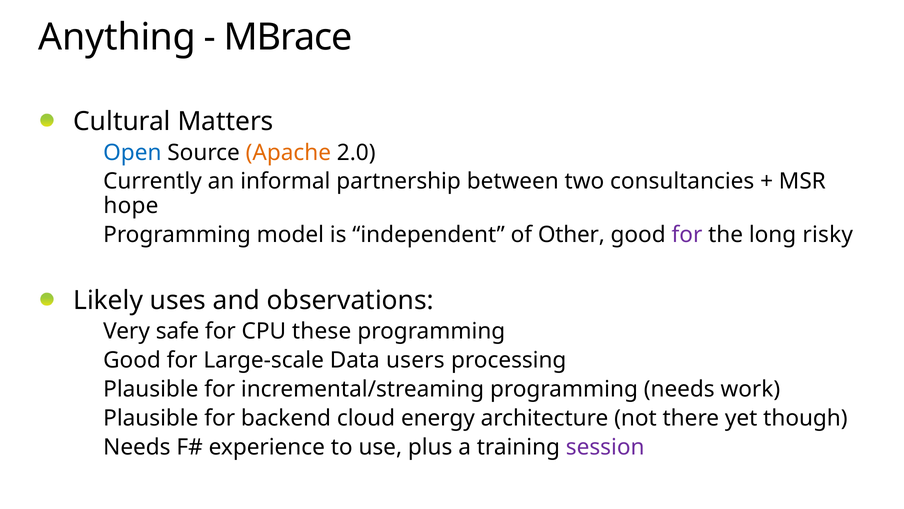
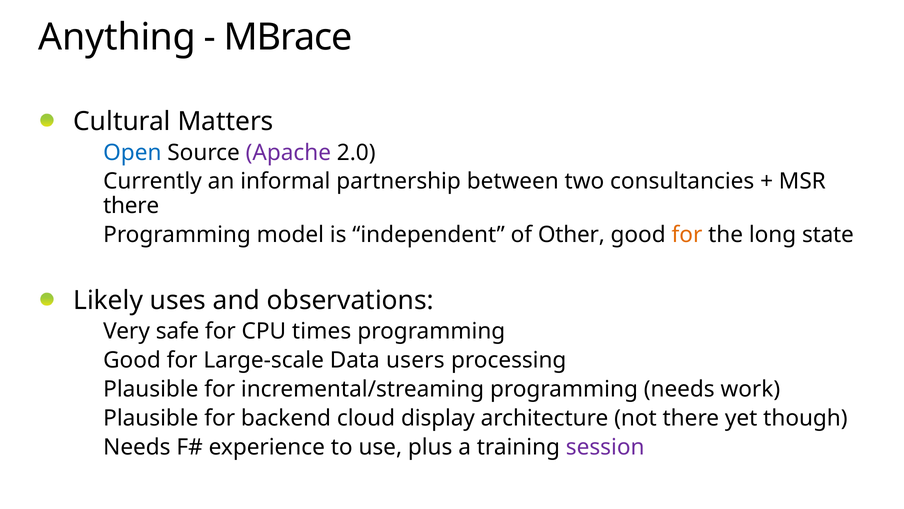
Apache colour: orange -> purple
hope at (131, 206): hope -> there
for at (687, 235) colour: purple -> orange
risky: risky -> state
these: these -> times
energy: energy -> display
